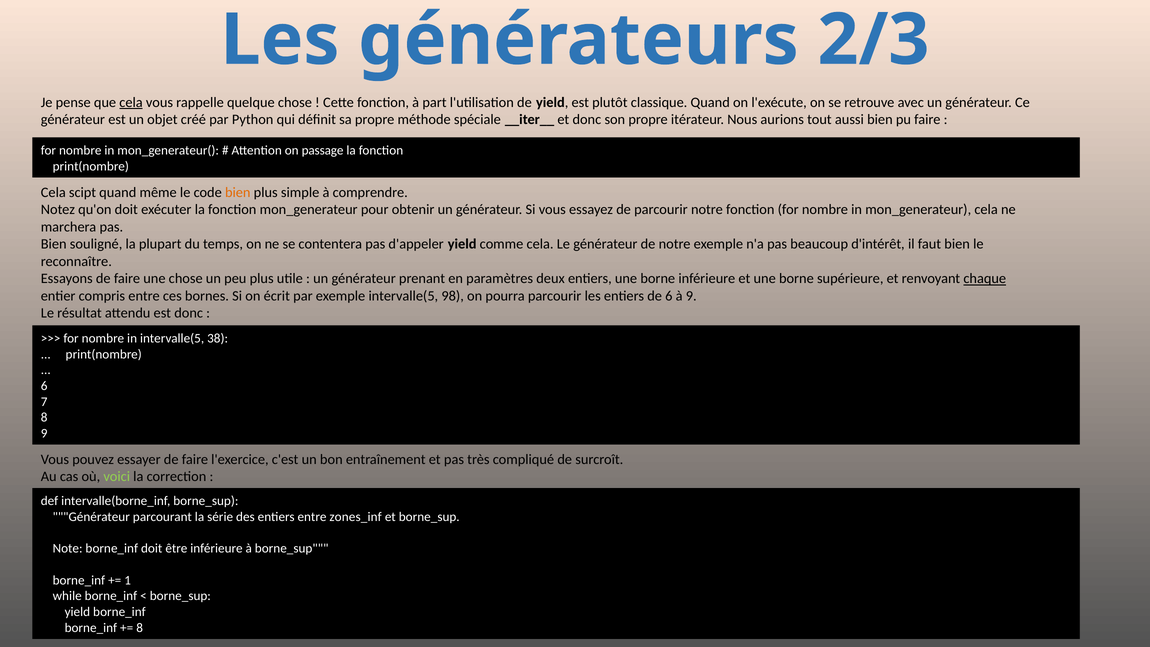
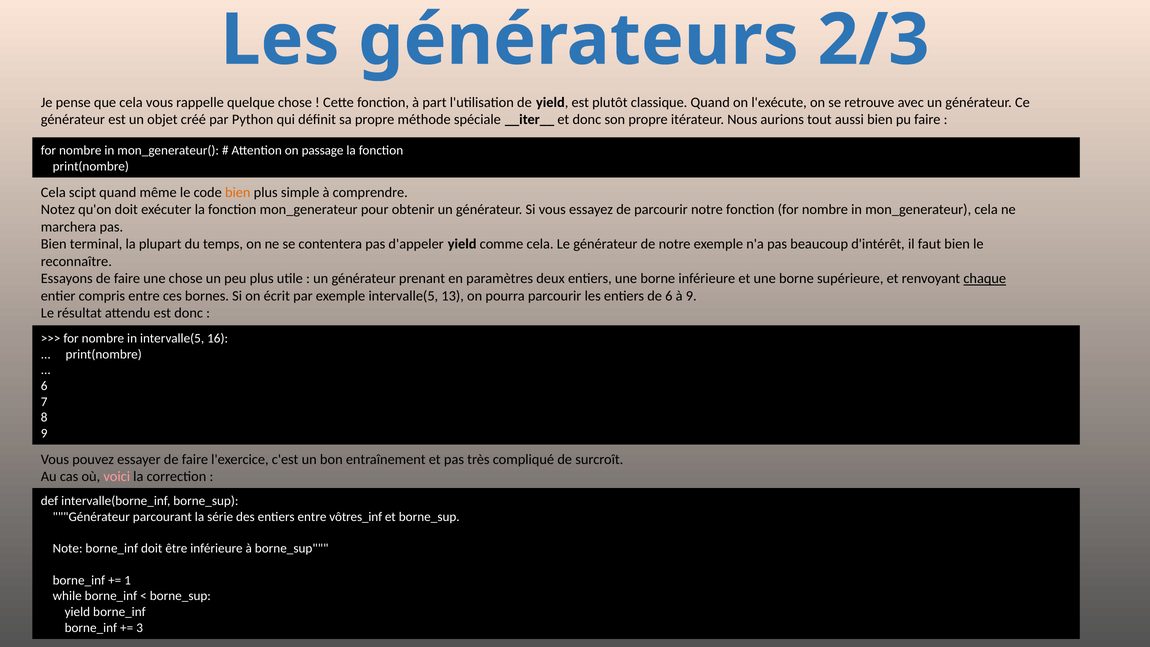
cela at (131, 102) underline: present -> none
souligné: souligné -> terminal
98: 98 -> 13
38: 38 -> 16
voici colour: light green -> pink
zones_inf: zones_inf -> vôtres_inf
8 at (140, 628): 8 -> 3
